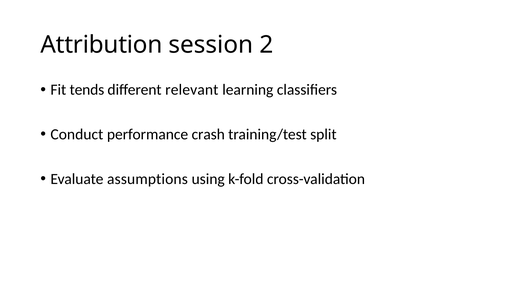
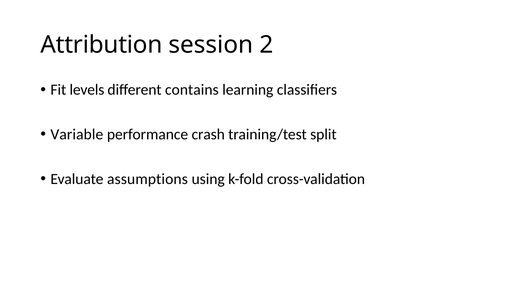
tends: tends -> levels
relevant: relevant -> contains
Conduct: Conduct -> Variable
